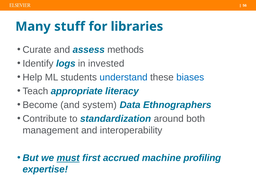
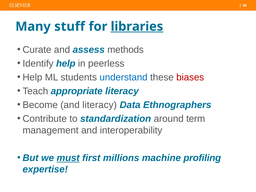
libraries underline: none -> present
Identify logs: logs -> help
invested: invested -> peerless
biases colour: blue -> red
and system: system -> literacy
both: both -> term
accrued: accrued -> millions
